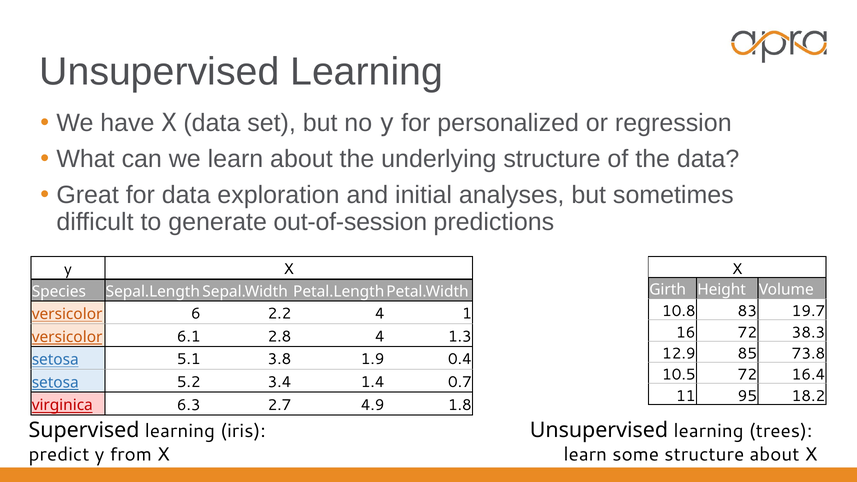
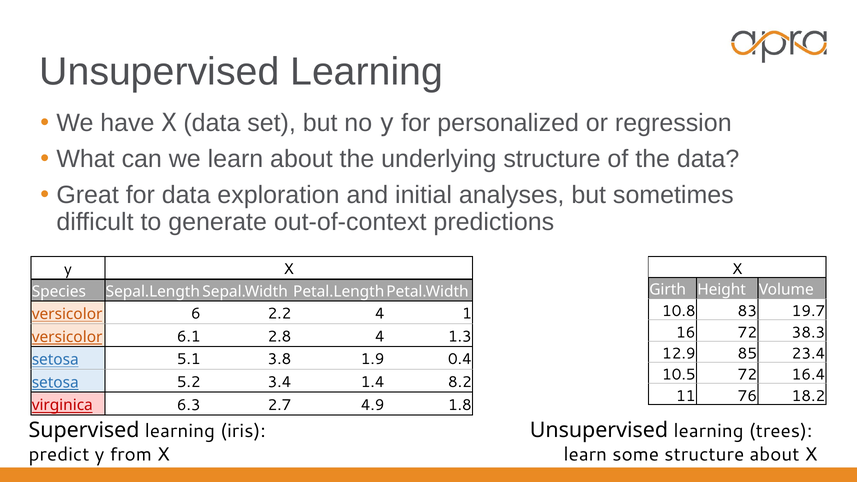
out-of-session: out-of-session -> out-of-context
73.8: 73.8 -> 23.4
0.7: 0.7 -> 8.2
95: 95 -> 76
